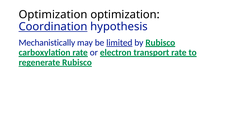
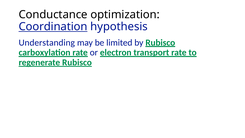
Optimization at (53, 15): Optimization -> Conductance
Mechanistically: Mechanistically -> Understanding
limited underline: present -> none
